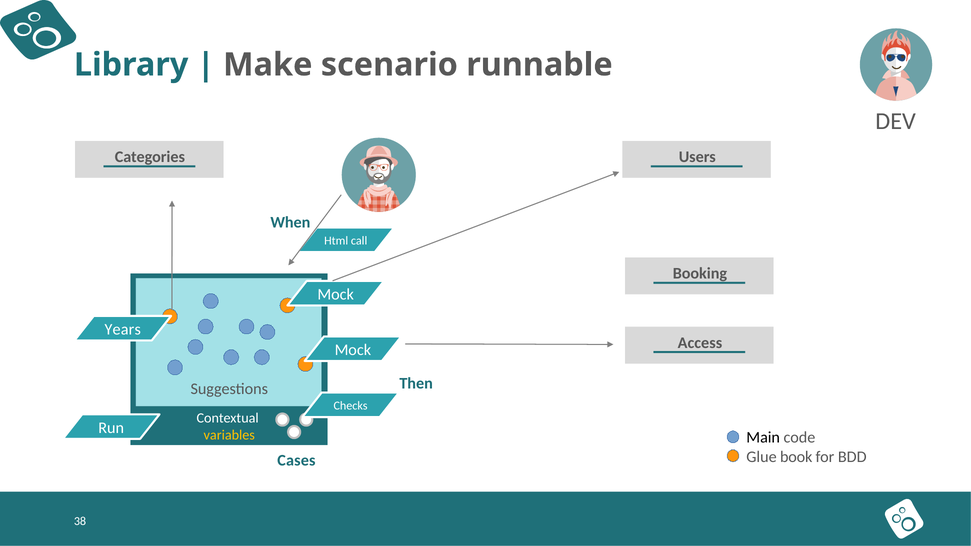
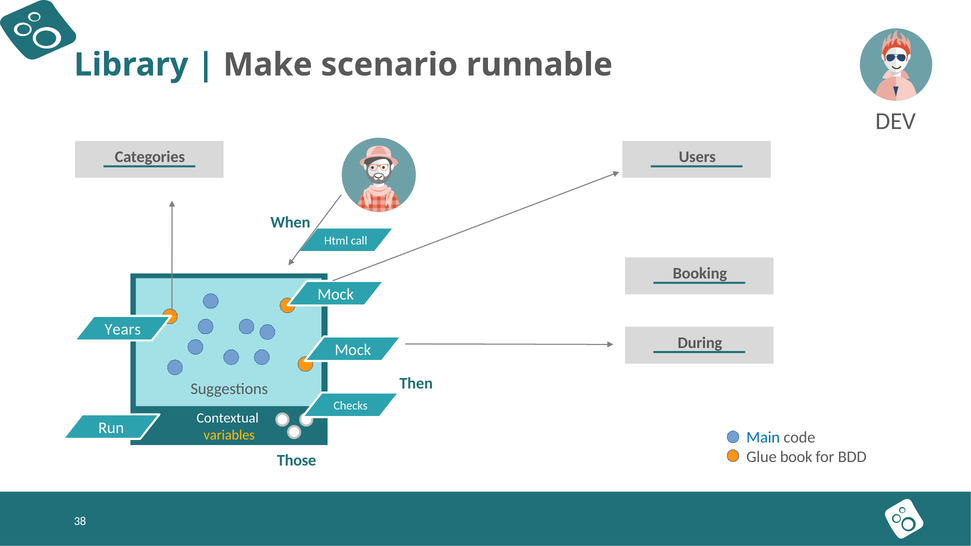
Access: Access -> During
Main colour: black -> blue
Cases: Cases -> Those
